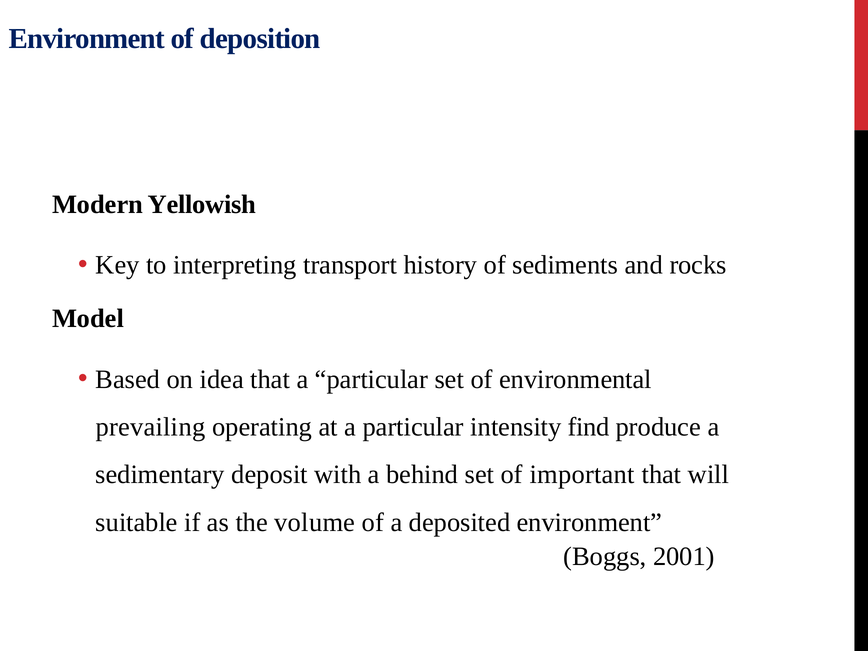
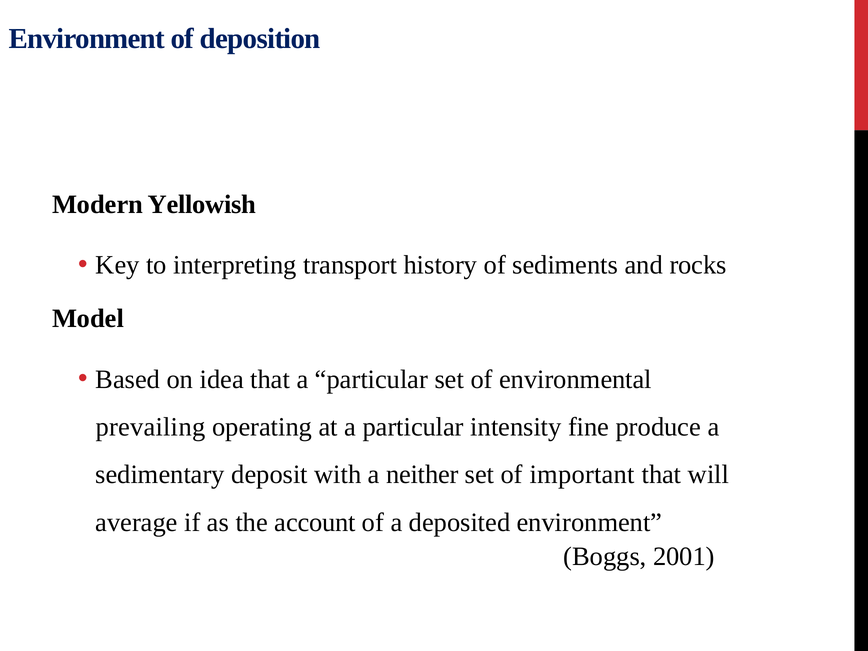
find: find -> fine
behind: behind -> neither
suitable: suitable -> average
volume: volume -> account
